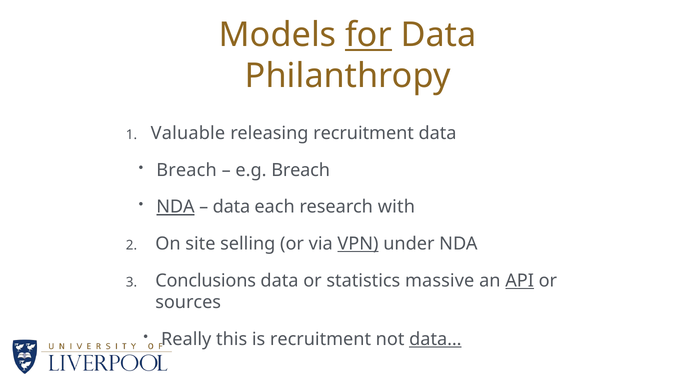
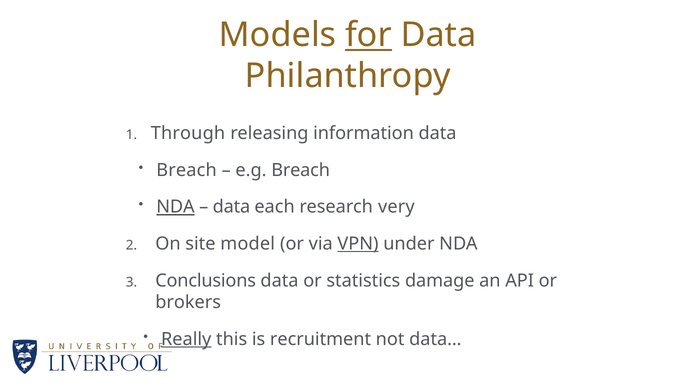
Valuable: Valuable -> Through
releasing recruitment: recruitment -> information
with: with -> very
selling: selling -> model
massive: massive -> damage
API underline: present -> none
sources: sources -> brokers
Really underline: none -> present
data… underline: present -> none
